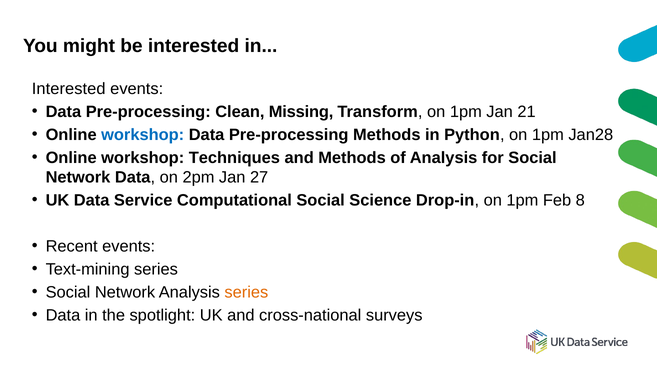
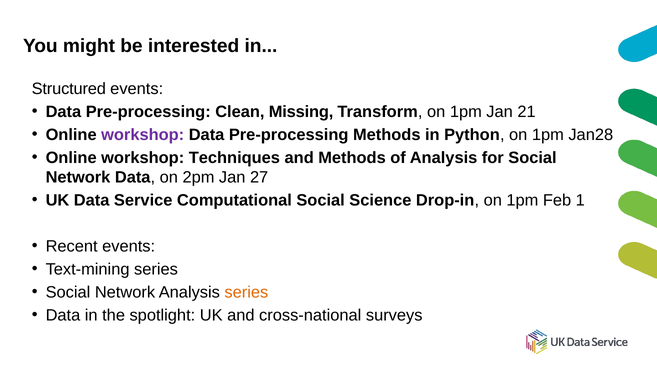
Interested at (69, 89): Interested -> Structured
workshop at (143, 135) colour: blue -> purple
8: 8 -> 1
